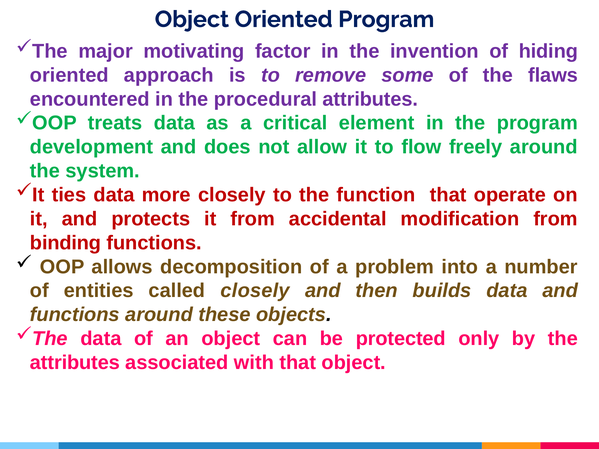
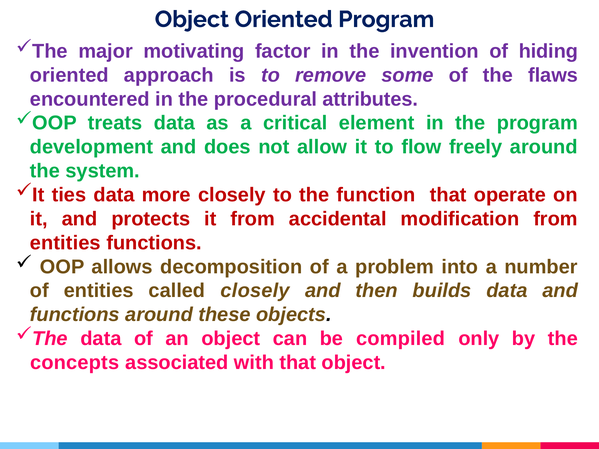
binding at (66, 243): binding -> entities
protected: protected -> compiled
attributes at (75, 363): attributes -> concepts
